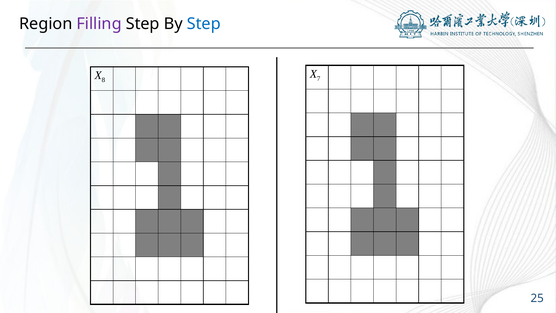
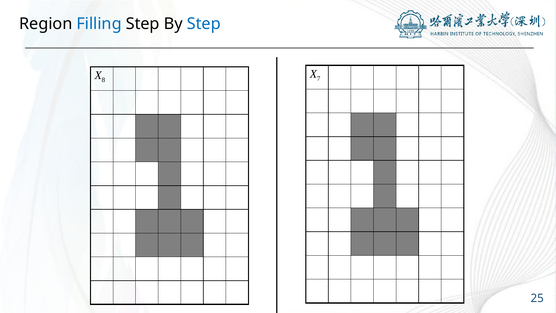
Filling colour: purple -> blue
